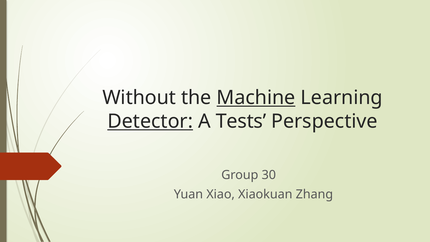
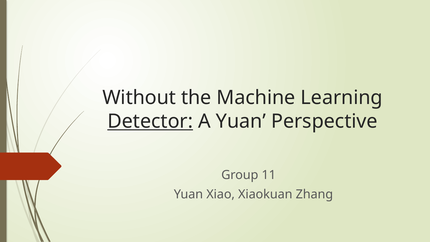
Machine underline: present -> none
A Tests: Tests -> Yuan
30: 30 -> 11
